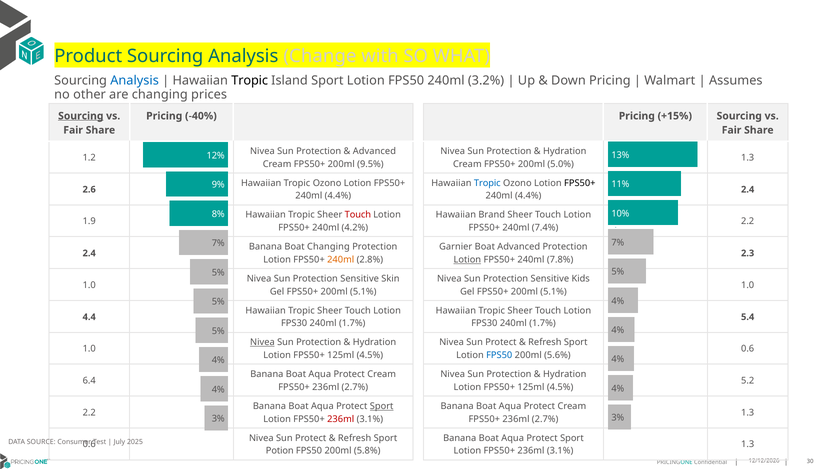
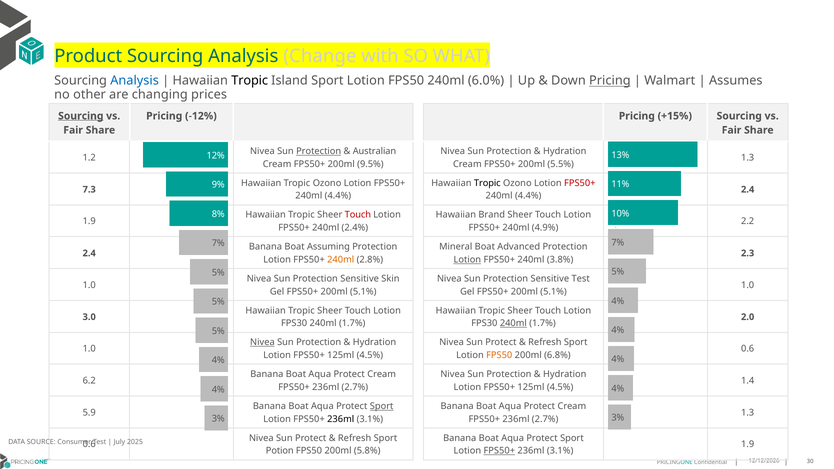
3.2%: 3.2% -> 6.0%
Pricing at (610, 81) underline: none -> present
-40%: -40% -> -12%
Protection at (319, 151) underline: none -> present
Advanced at (374, 151): Advanced -> Australian
5.0%: 5.0% -> 5.5%
Tropic at (487, 183) colour: blue -> black
FPS50+ at (580, 183) colour: black -> red
2.6: 2.6 -> 7.3
4.2%: 4.2% -> 2.4%
7.4%: 7.4% -> 4.9%
Boat Changing: Changing -> Assuming
Garnier: Garnier -> Mineral
7.8%: 7.8% -> 3.8%
Sensitive Kids: Kids -> Test
4.4: 4.4 -> 3.0
5.4: 5.4 -> 2.0
240ml at (513, 323) underline: none -> present
FPS50 at (499, 355) colour: blue -> orange
5.6%: 5.6% -> 6.8%
6.4: 6.4 -> 6.2
5.2: 5.2 -> 1.4
2.2 at (89, 413): 2.2 -> 5.9
236ml at (341, 419) colour: red -> black
1.3 at (748, 445): 1.3 -> 1.9
FPS50+ at (499, 451) underline: none -> present
